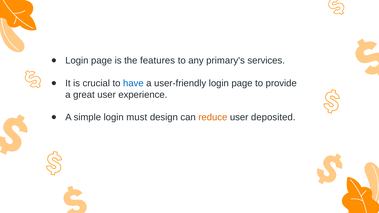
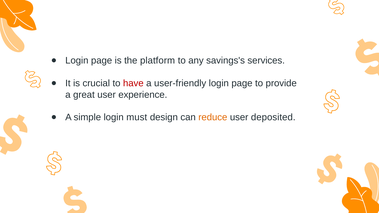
features: features -> platform
primary's: primary's -> savings's
have colour: blue -> red
